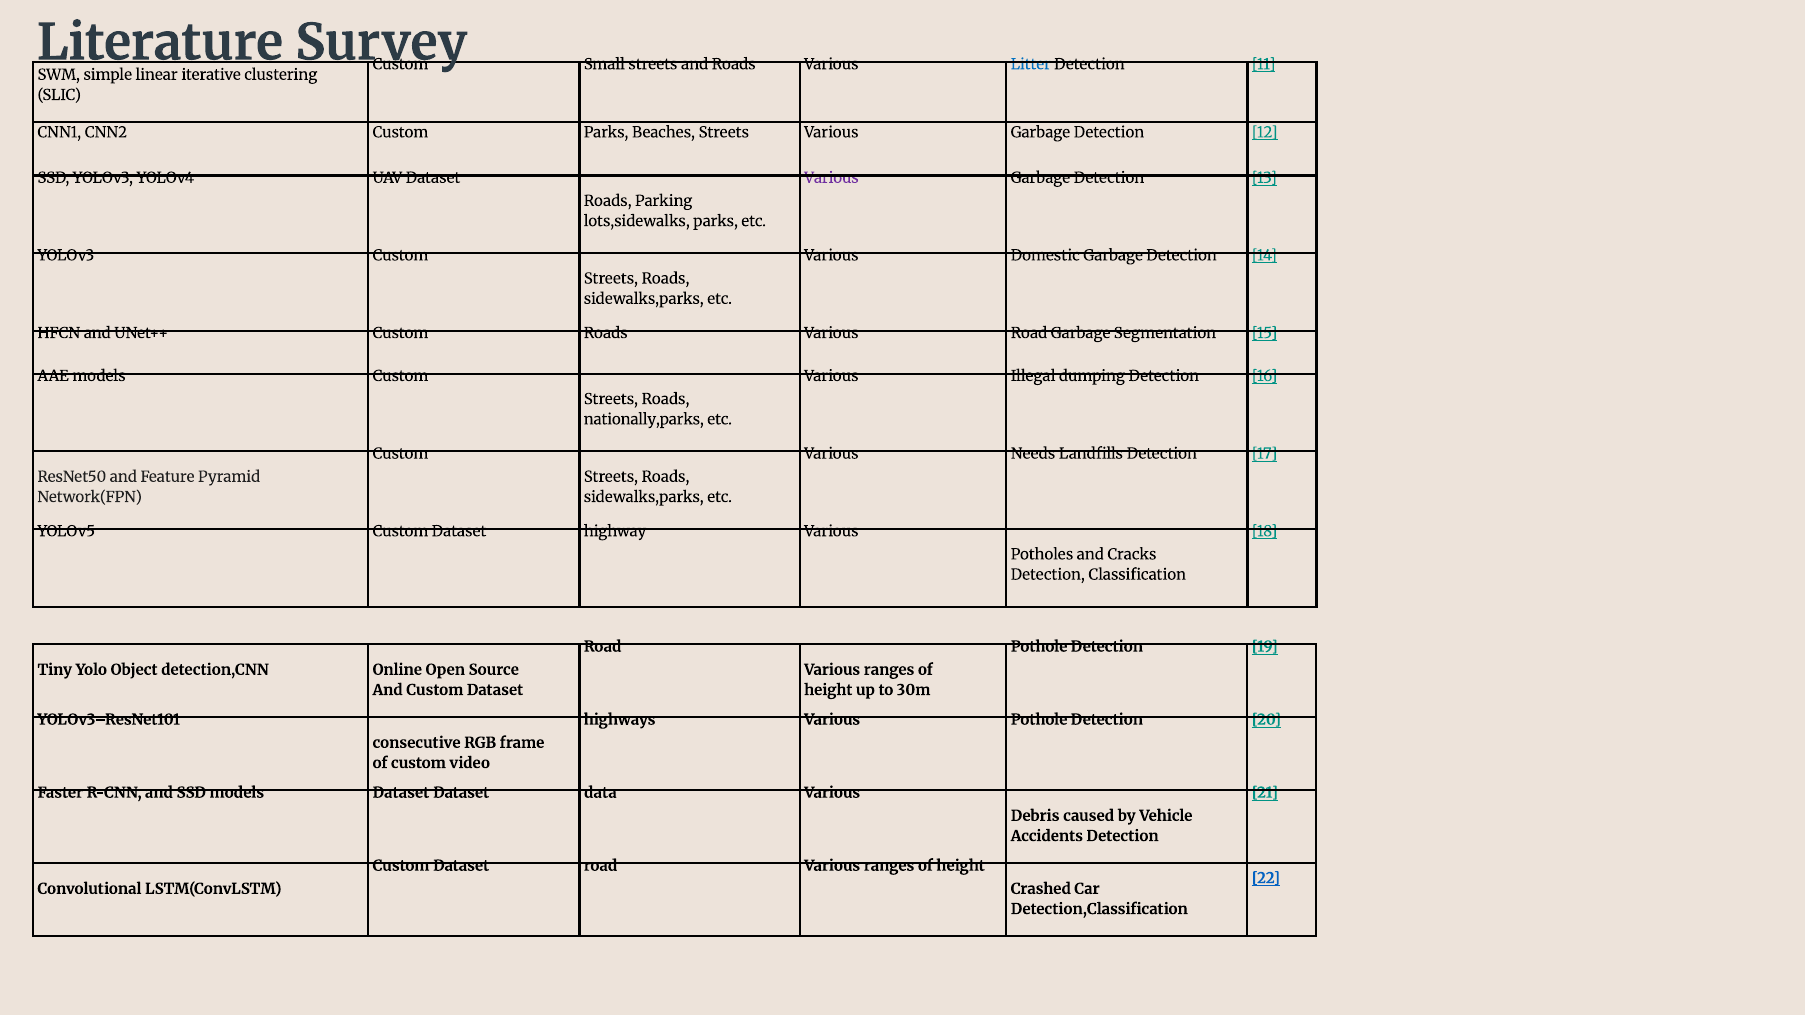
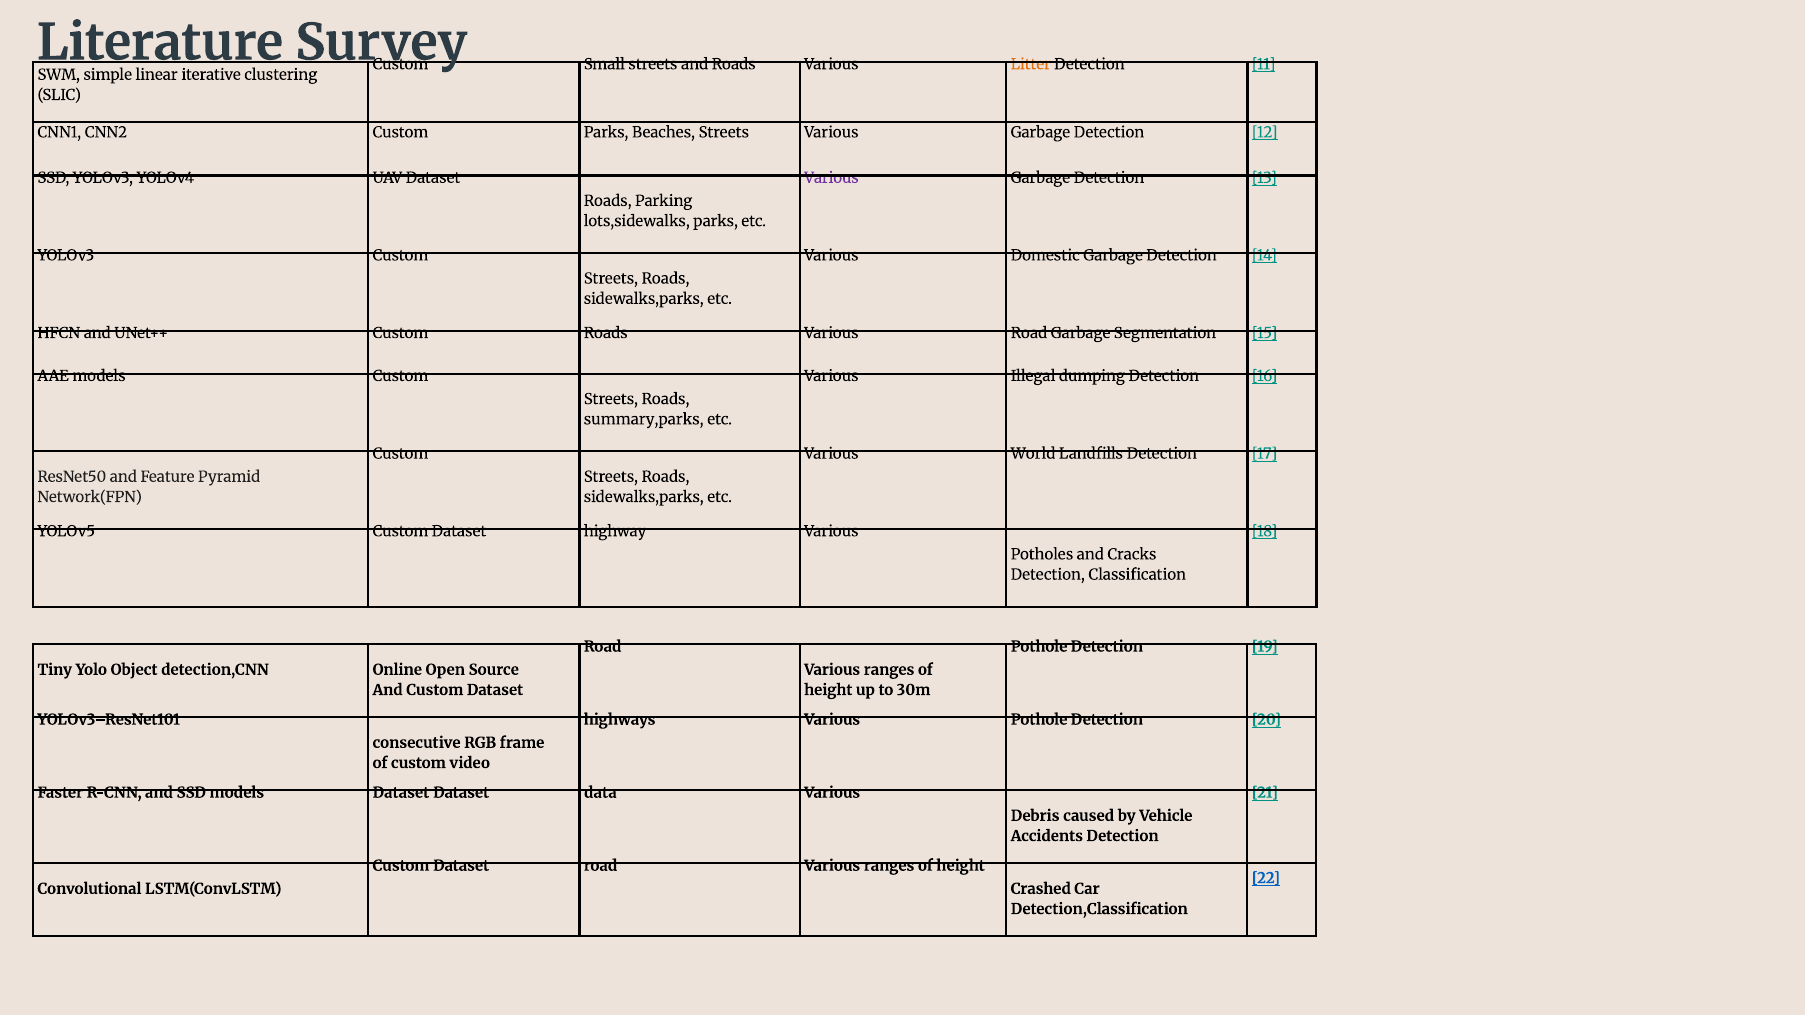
Litter colour: blue -> orange
nationally,parks: nationally,parks -> summary,parks
Needs: Needs -> World
